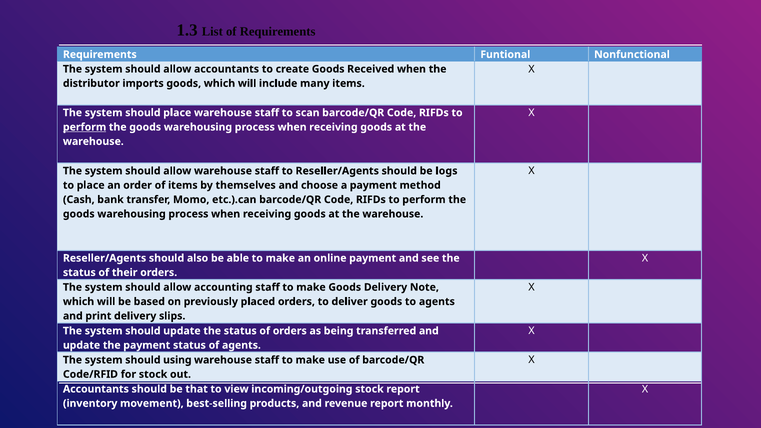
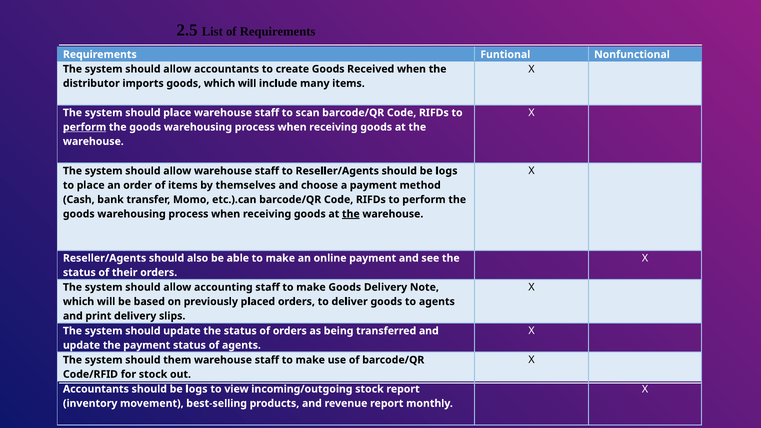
1.3: 1.3 -> 2.5
the at (351, 214) underline: none -> present
using: using -> them
Accountants should be that: that -> logs
